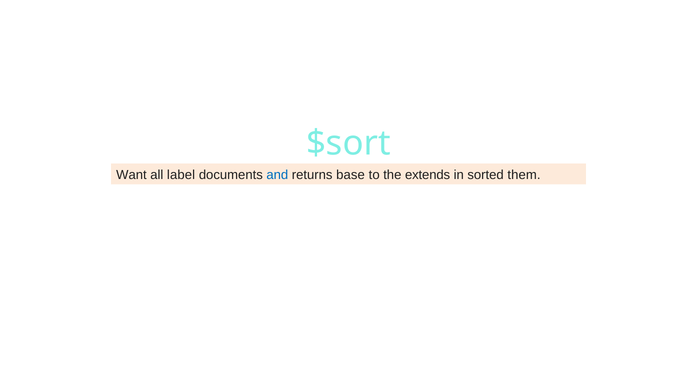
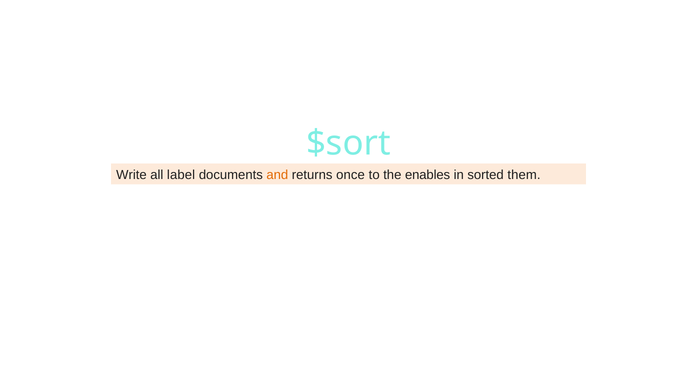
Want: Want -> Write
and colour: blue -> orange
base: base -> once
extends: extends -> enables
